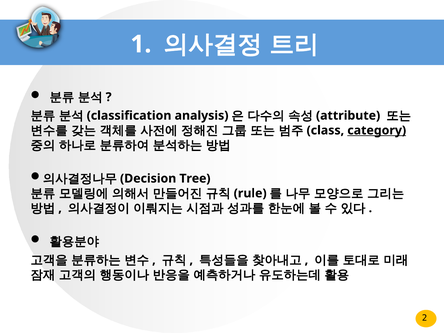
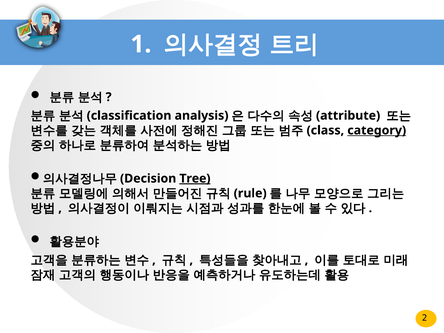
Tree underline: none -> present
